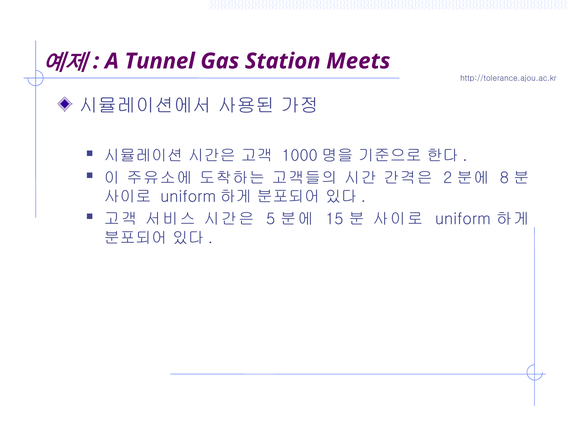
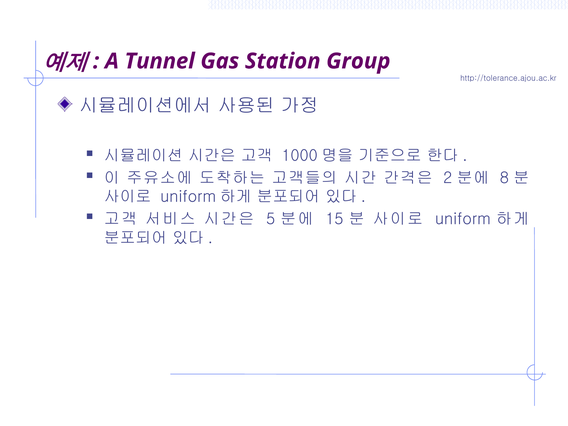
Meets: Meets -> Group
